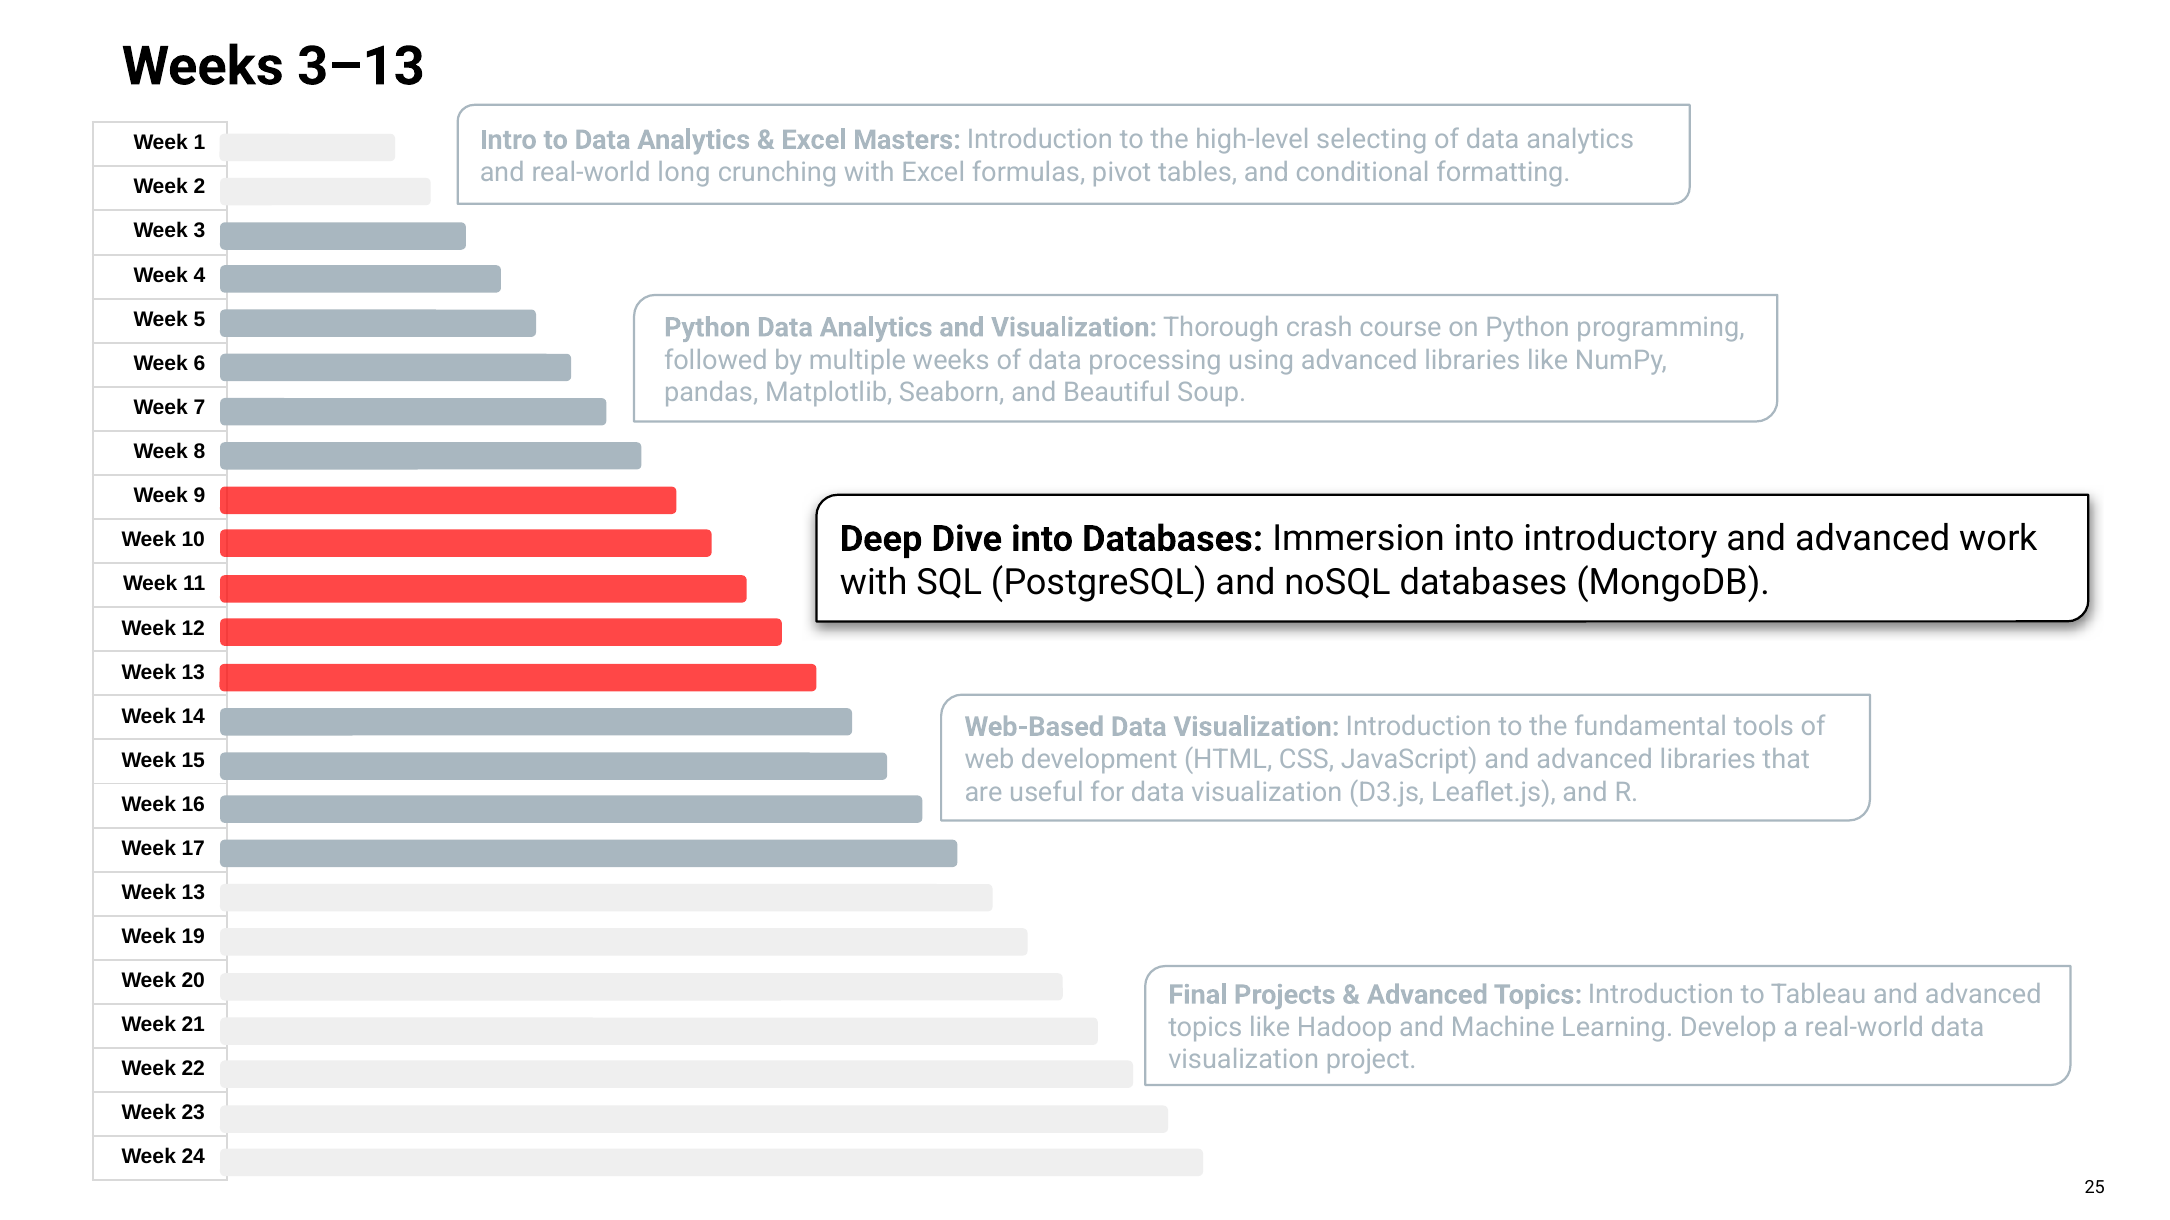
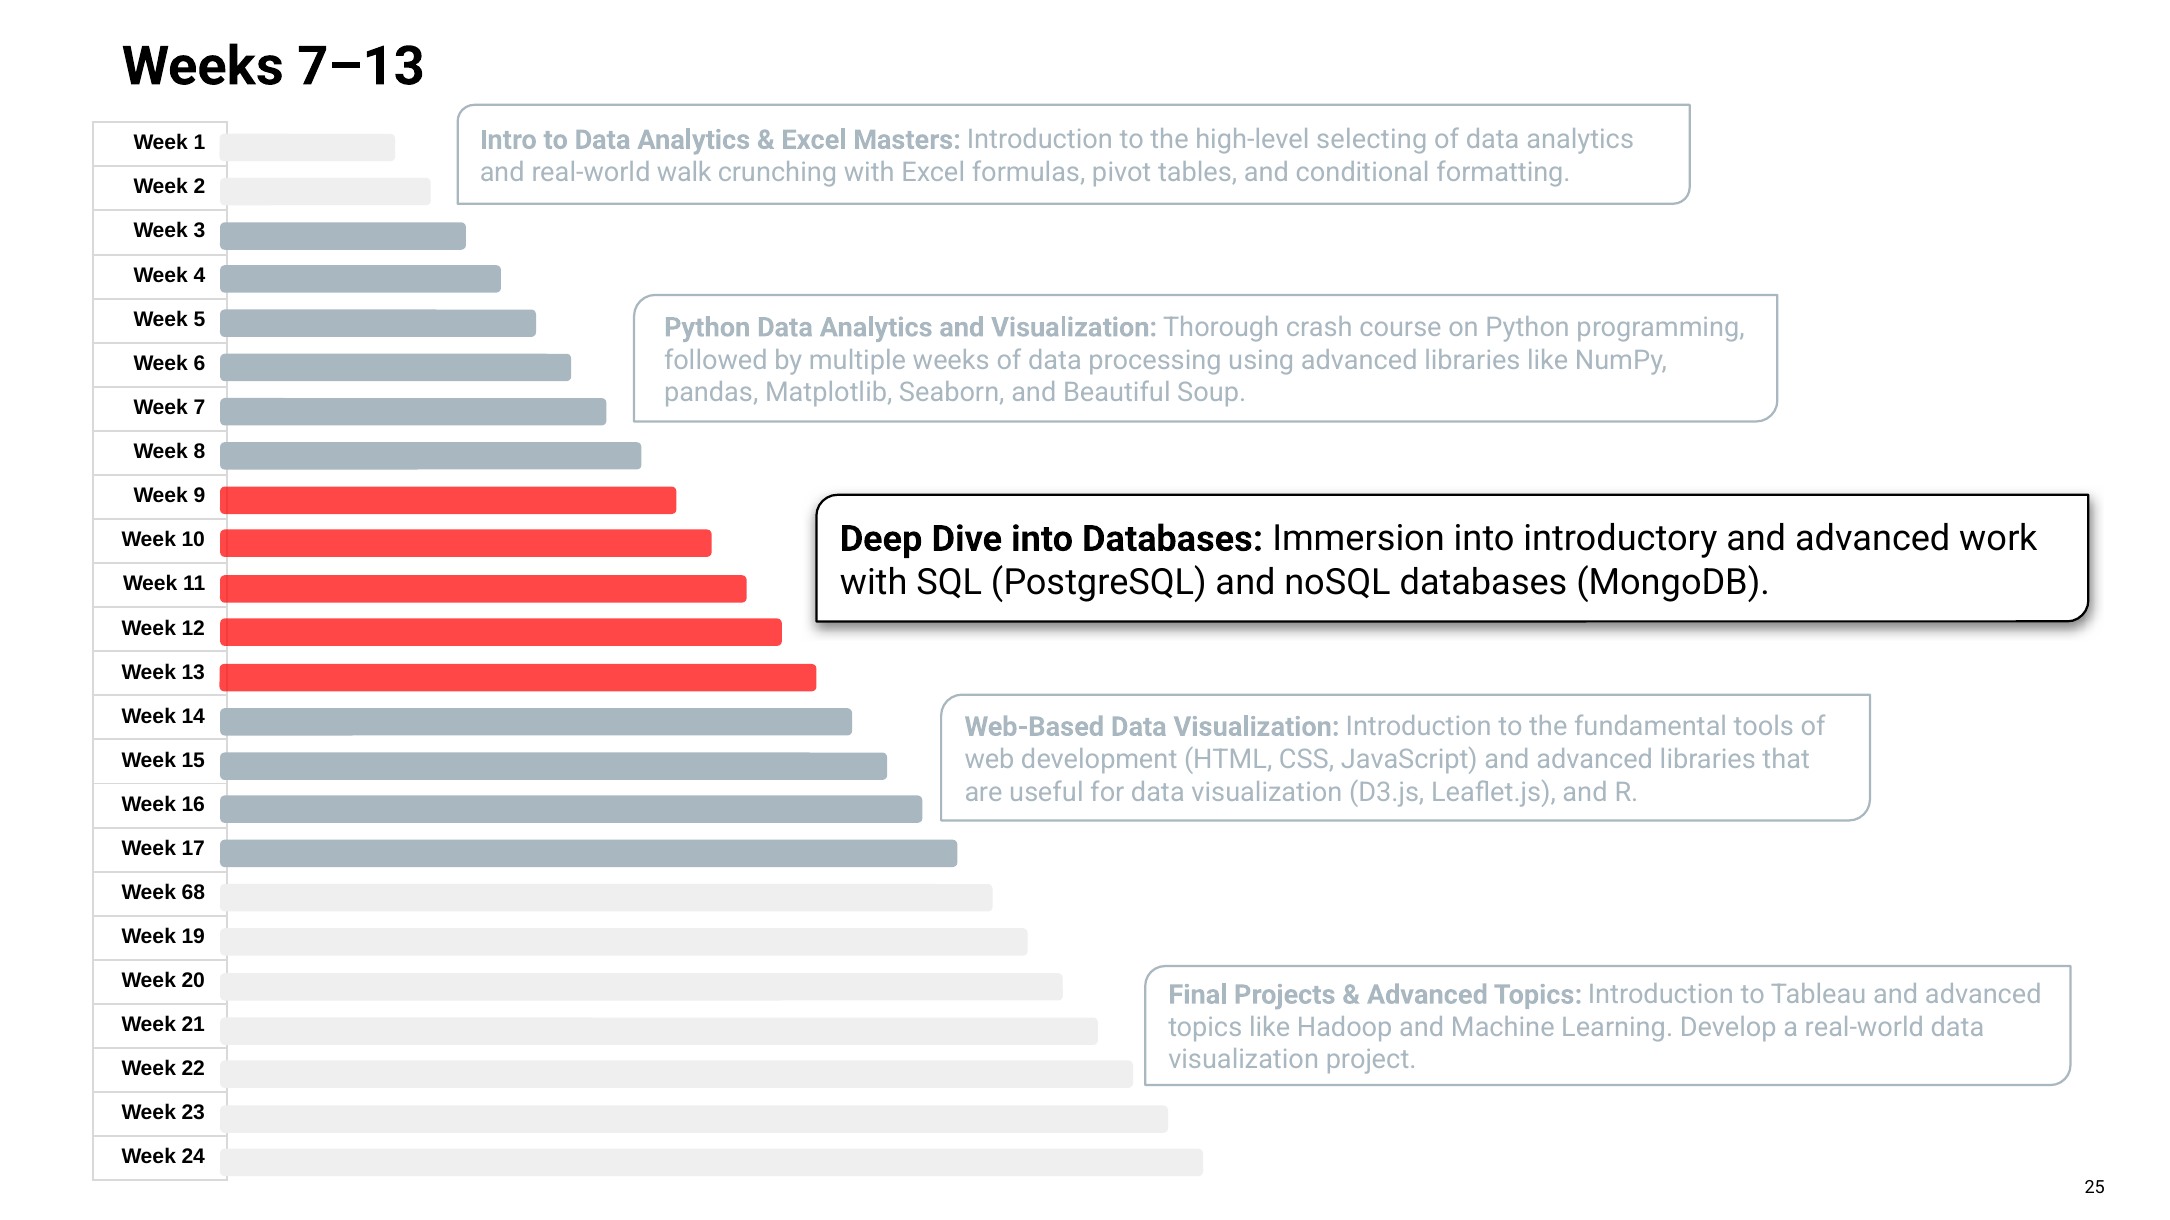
3–13: 3–13 -> 7–13
long: long -> walk
13 at (193, 893): 13 -> 68
